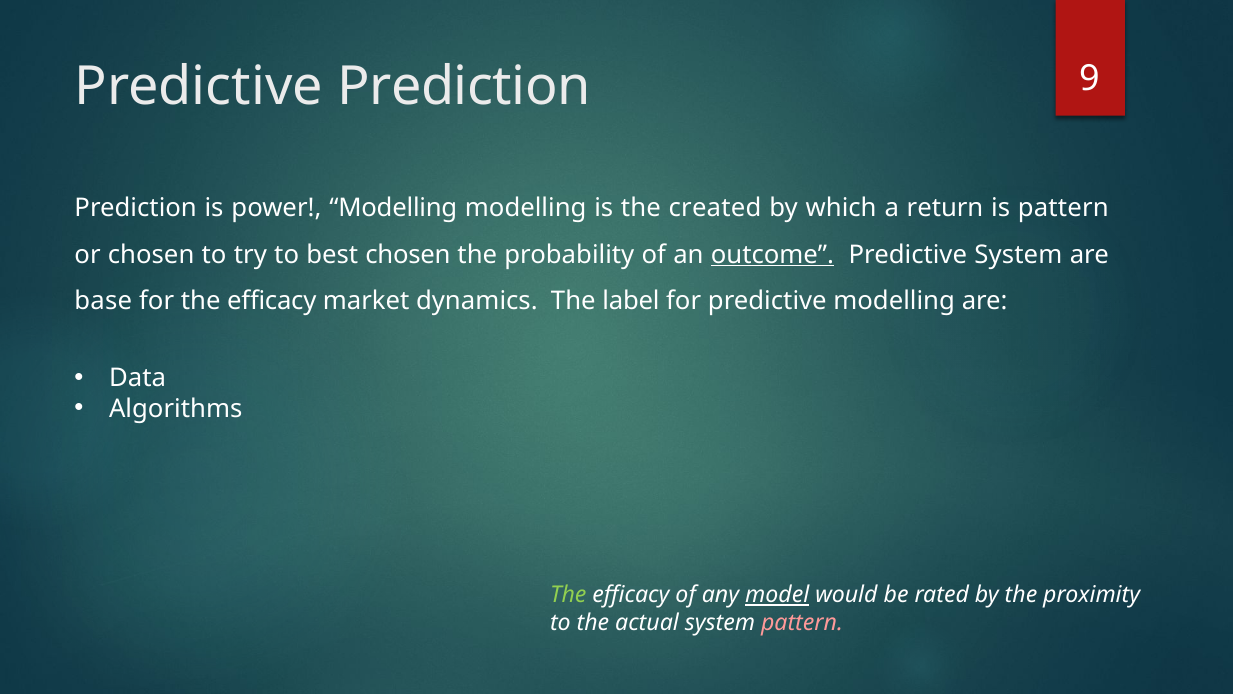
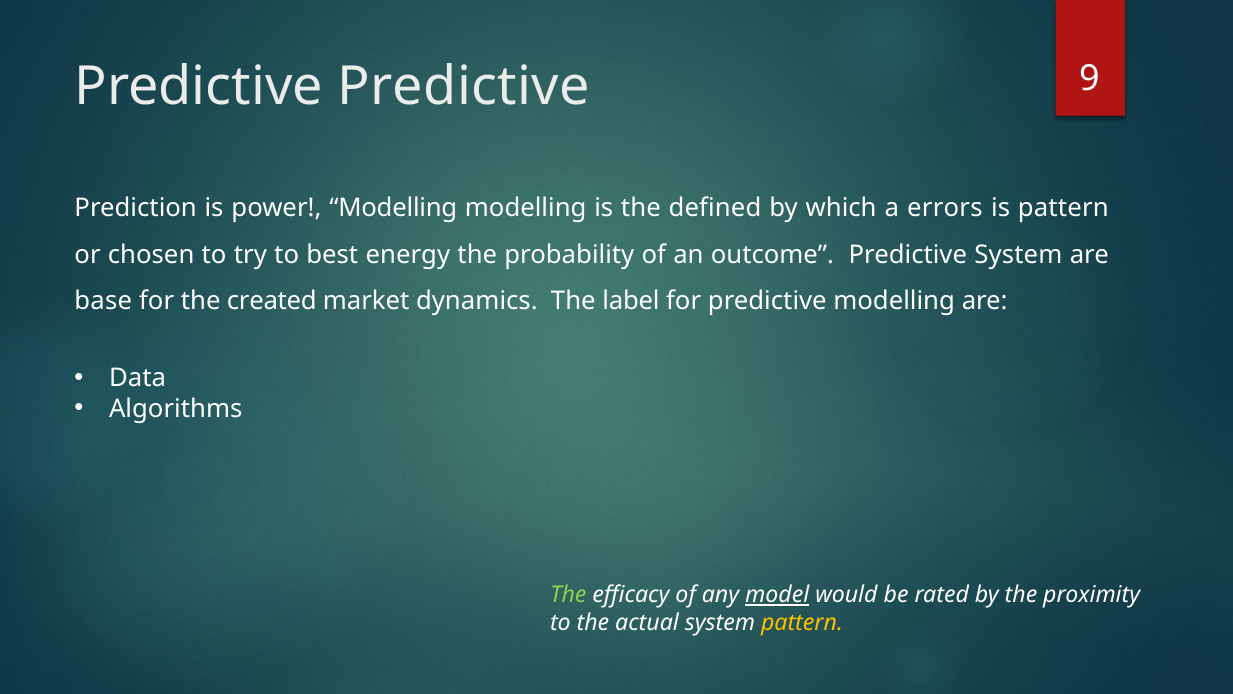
Predictive Prediction: Prediction -> Predictive
created: created -> defined
return: return -> errors
best chosen: chosen -> energy
outcome underline: present -> none
for the efficacy: efficacy -> created
pattern at (802, 622) colour: pink -> yellow
